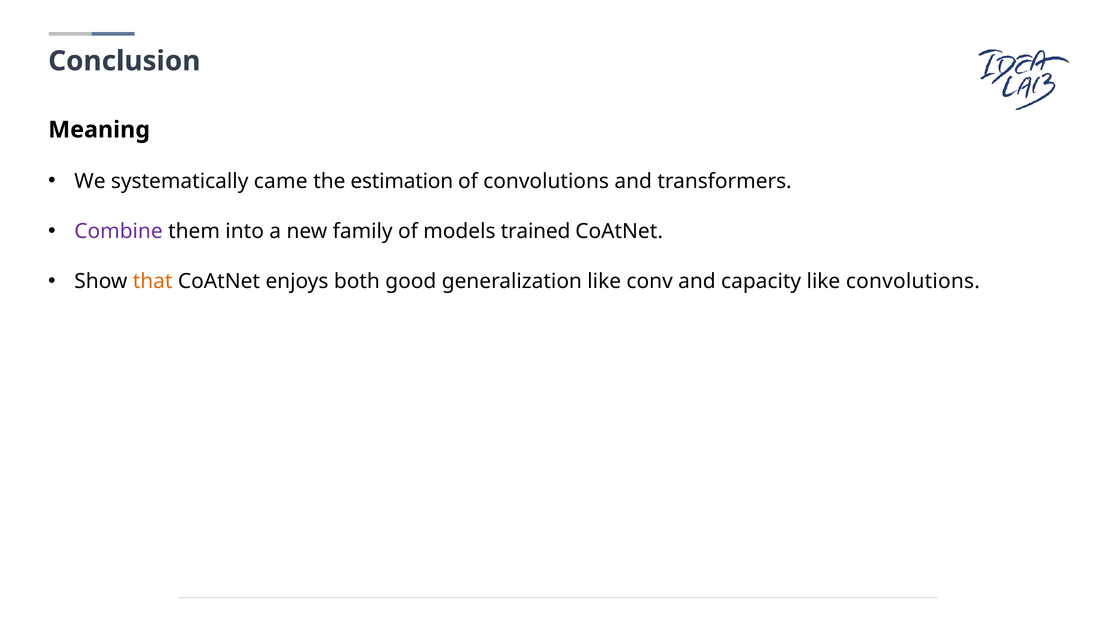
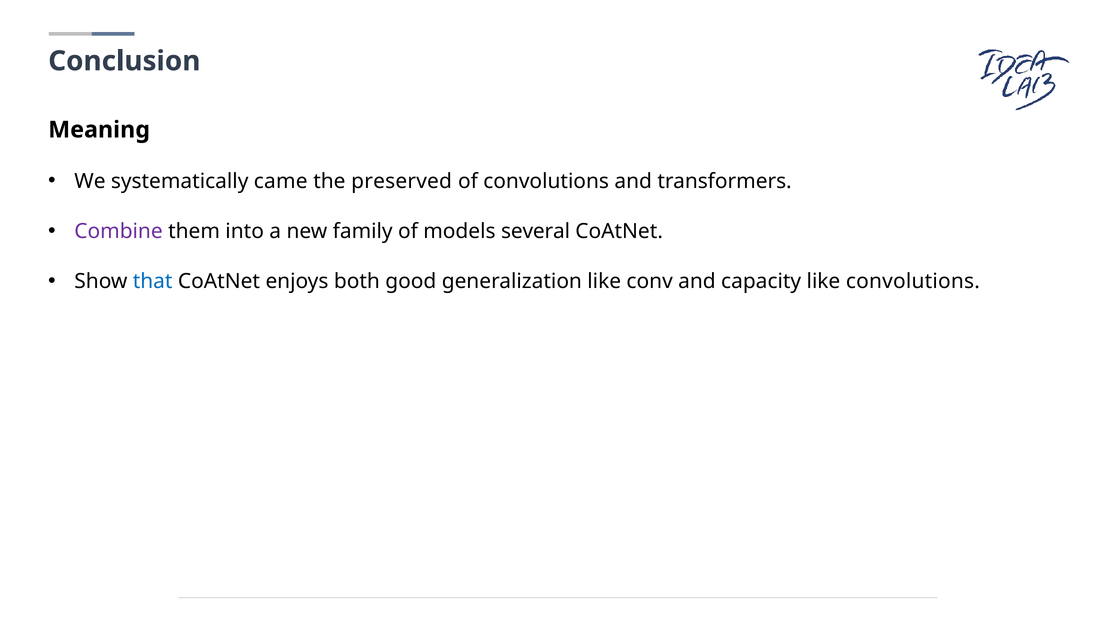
estimation: estimation -> preserved
trained: trained -> several
that colour: orange -> blue
